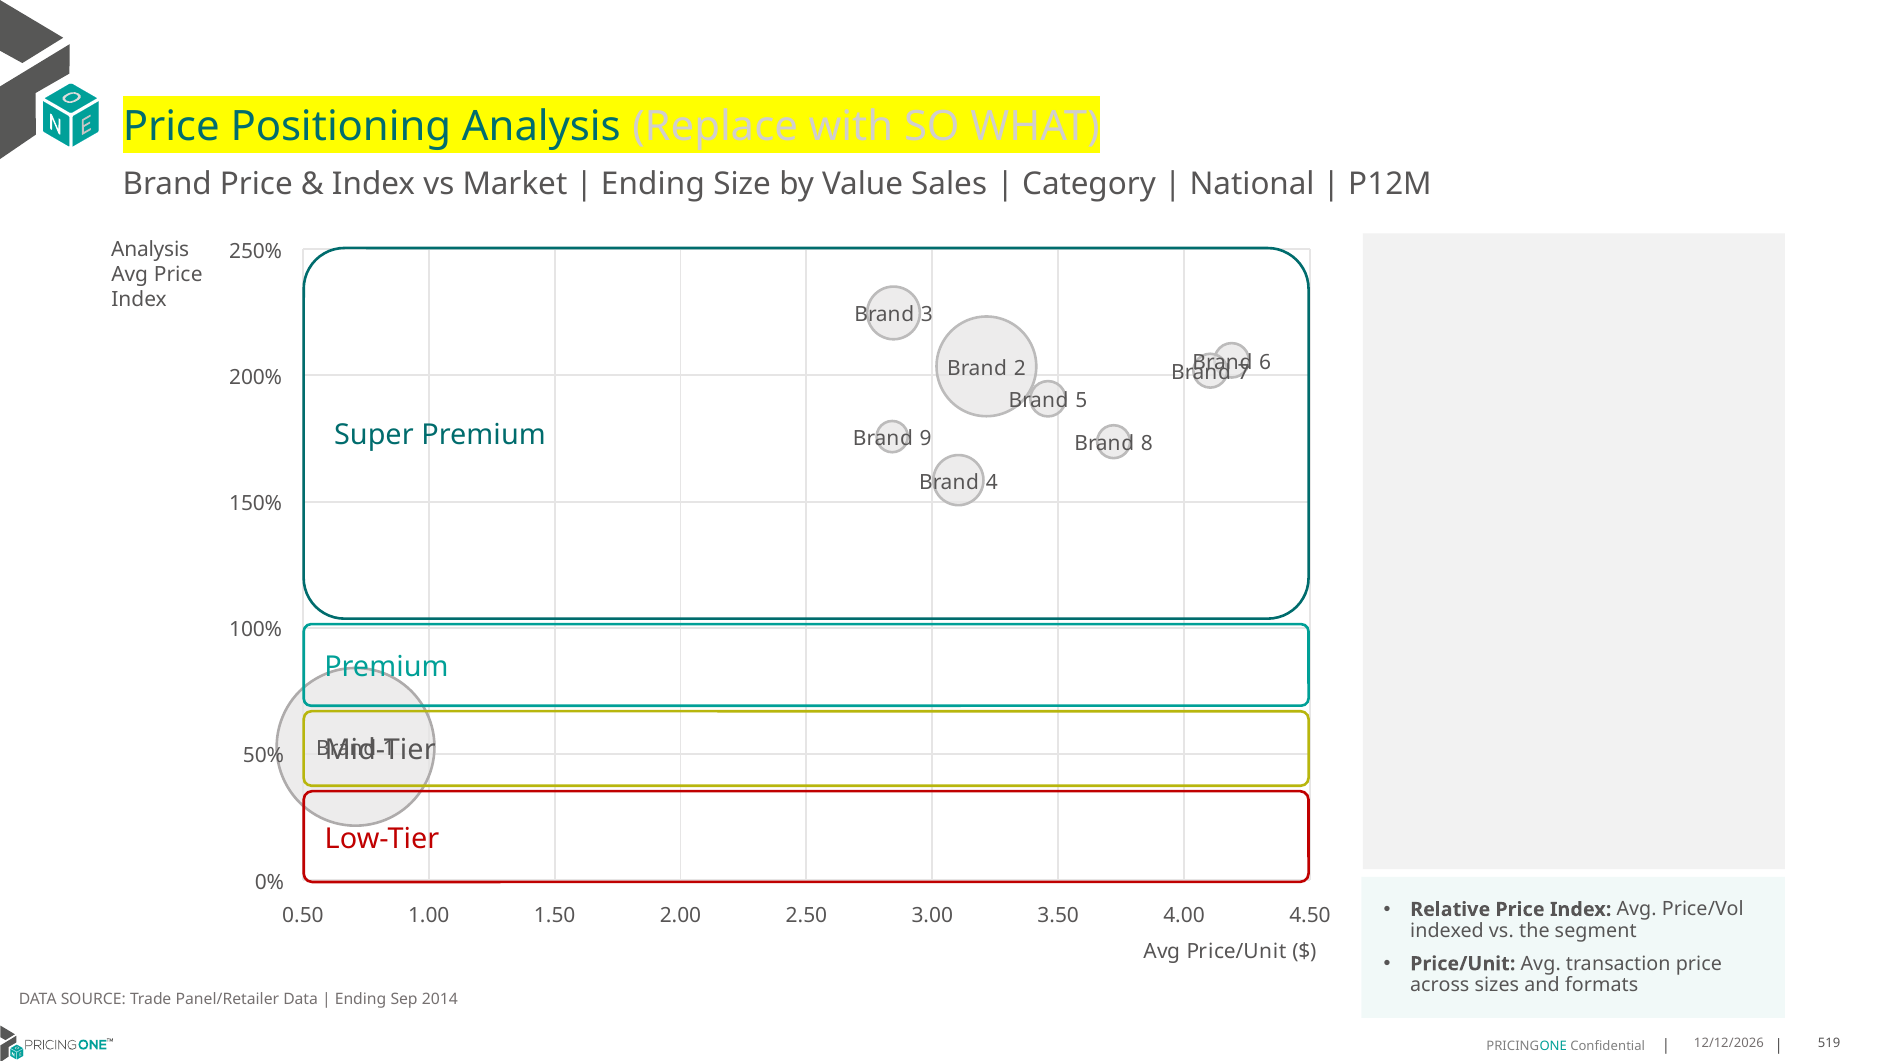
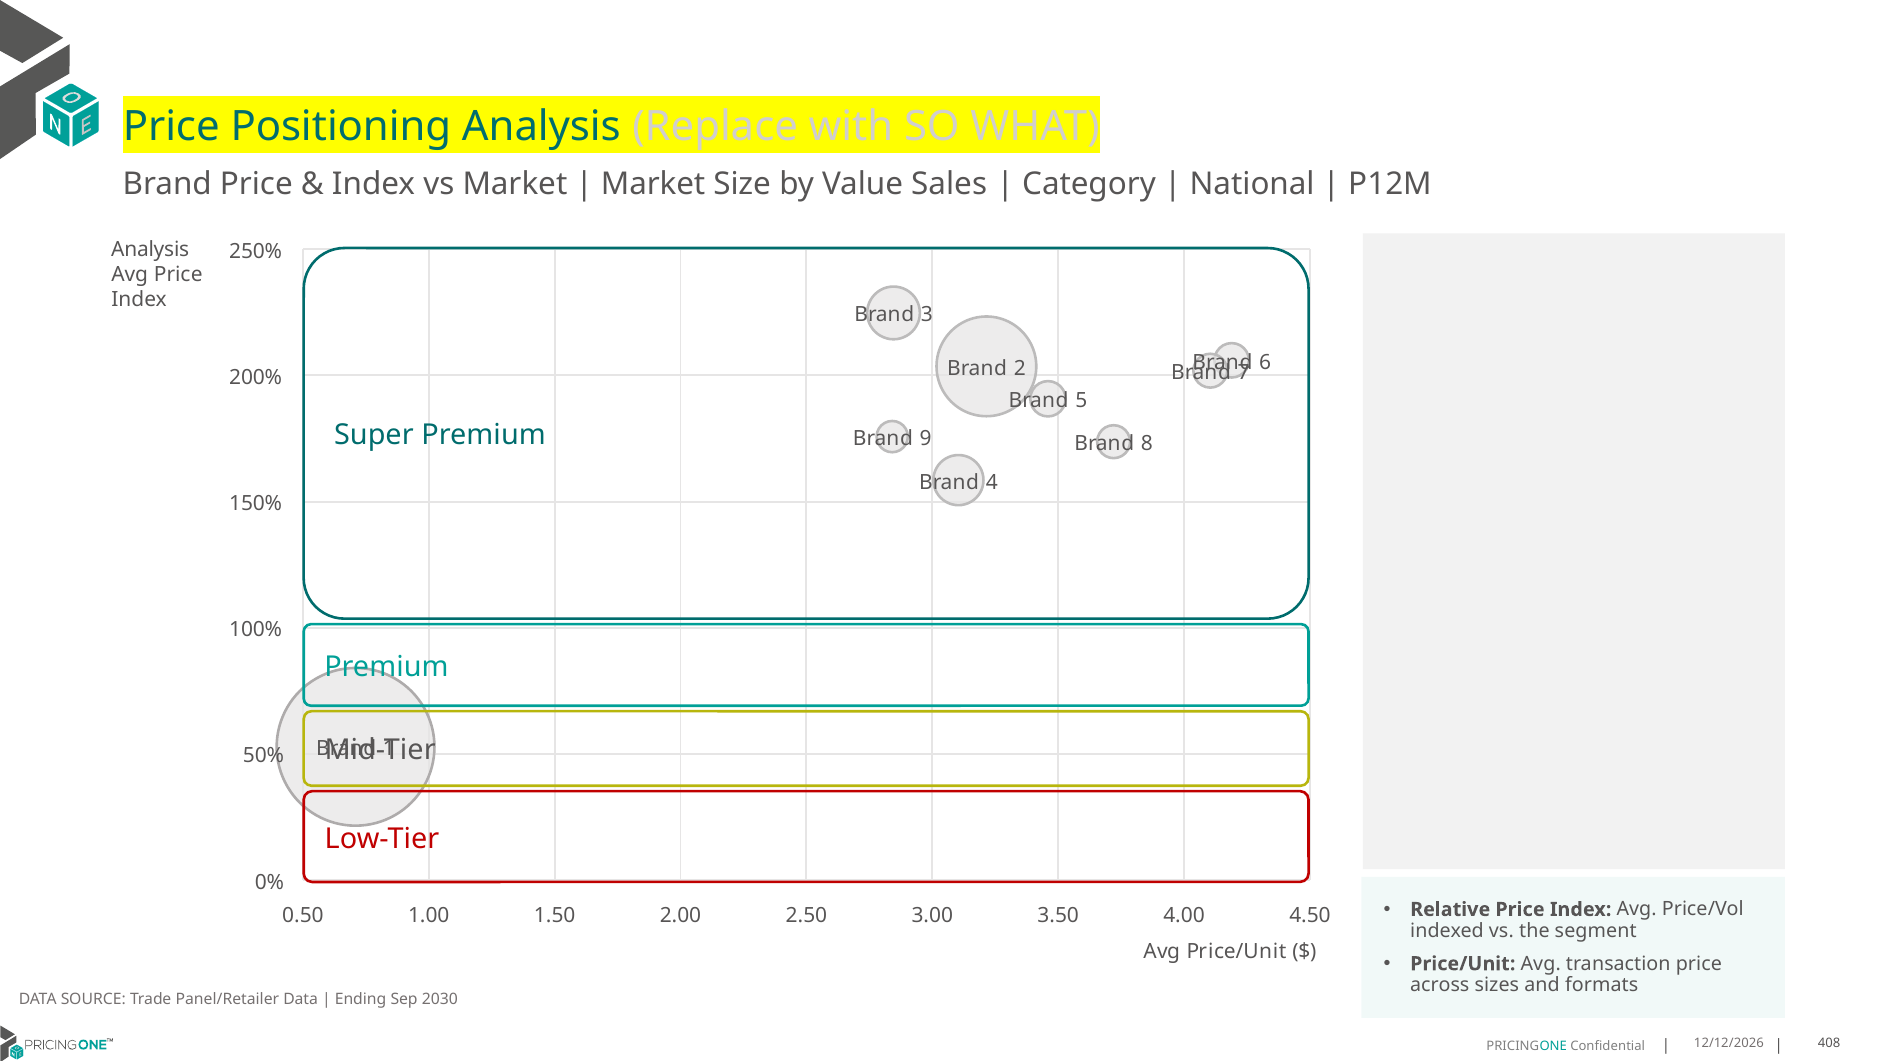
Ending at (653, 184): Ending -> Market
2014: 2014 -> 2030
519: 519 -> 408
